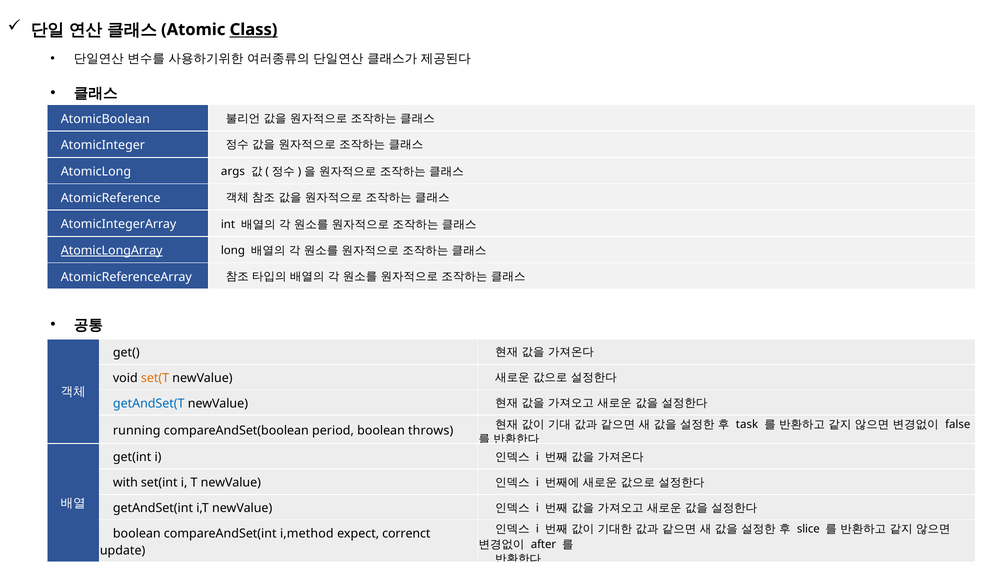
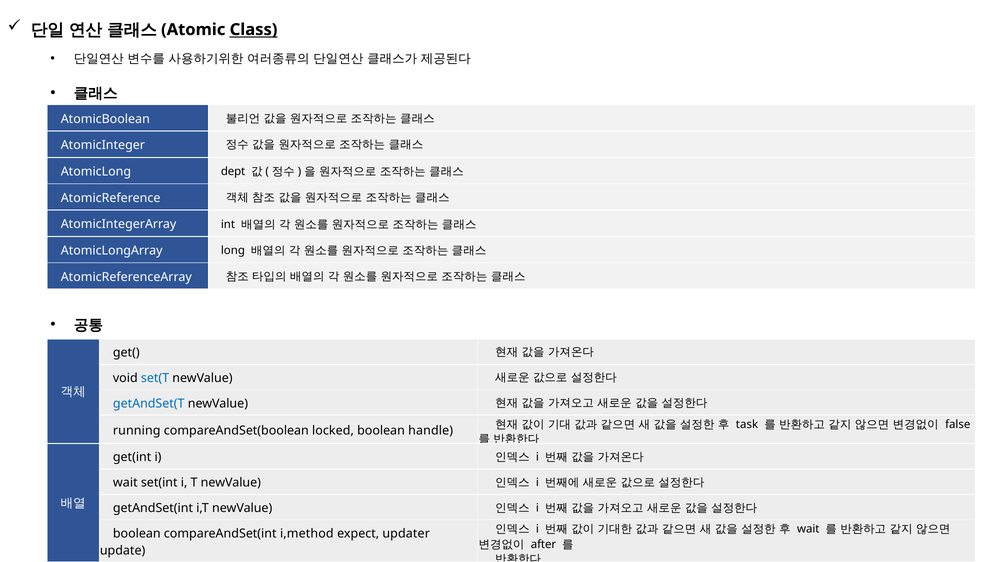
args: args -> dept
AtomicLongArray underline: present -> none
set(T colour: orange -> blue
period: period -> locked
throws: throws -> handle
with at (125, 483): with -> wait
slice at (808, 529): slice -> wait
correnct: correnct -> updater
